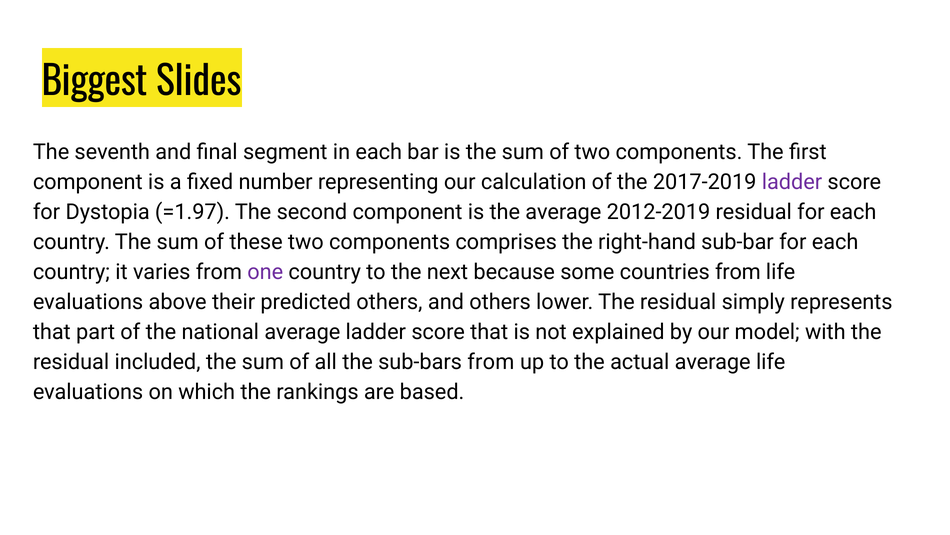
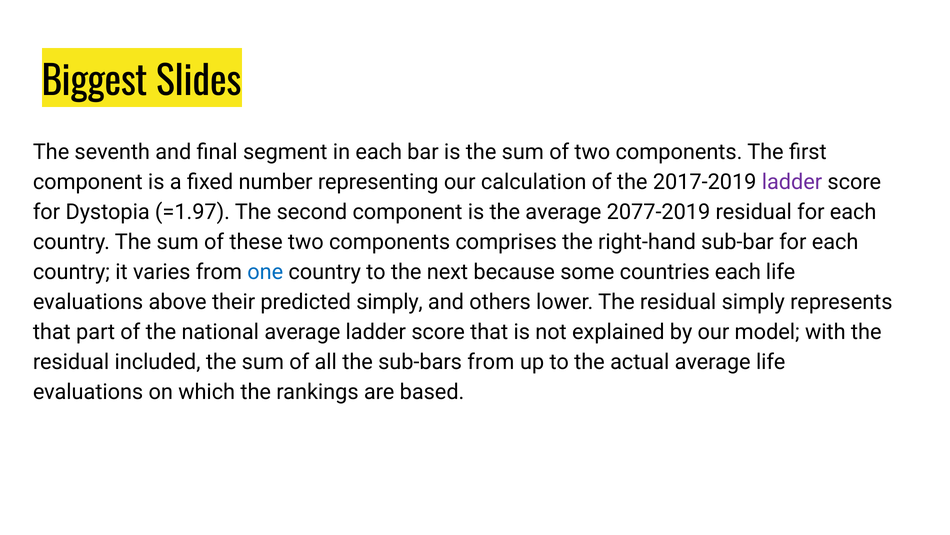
2012-2019: 2012-2019 -> 2077-2019
one colour: purple -> blue
countries from: from -> each
predicted others: others -> simply
